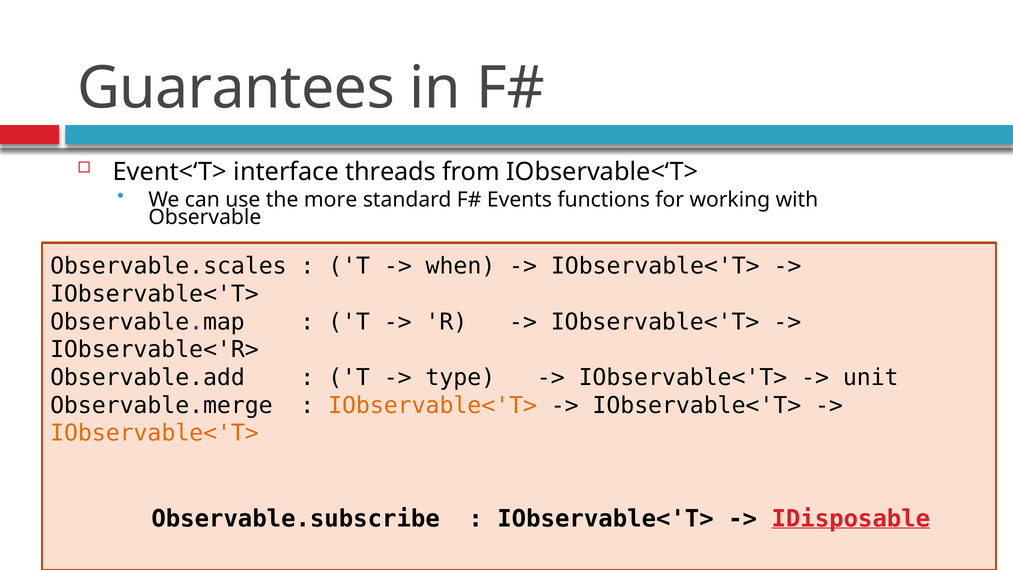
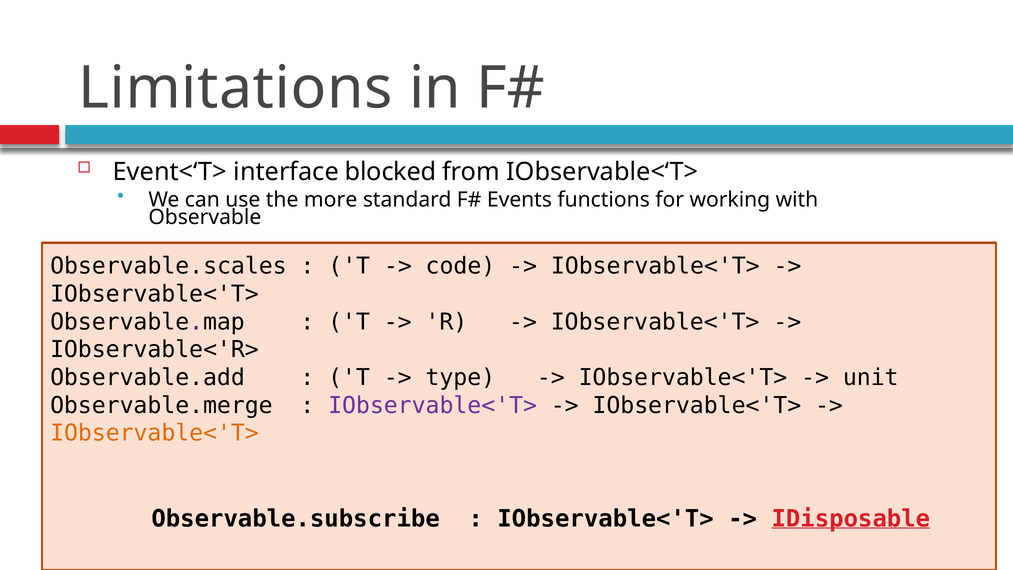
Guarantees: Guarantees -> Limitations
threads: threads -> blocked
when: when -> code
IObservable<'T> at (433, 405) colour: orange -> purple
